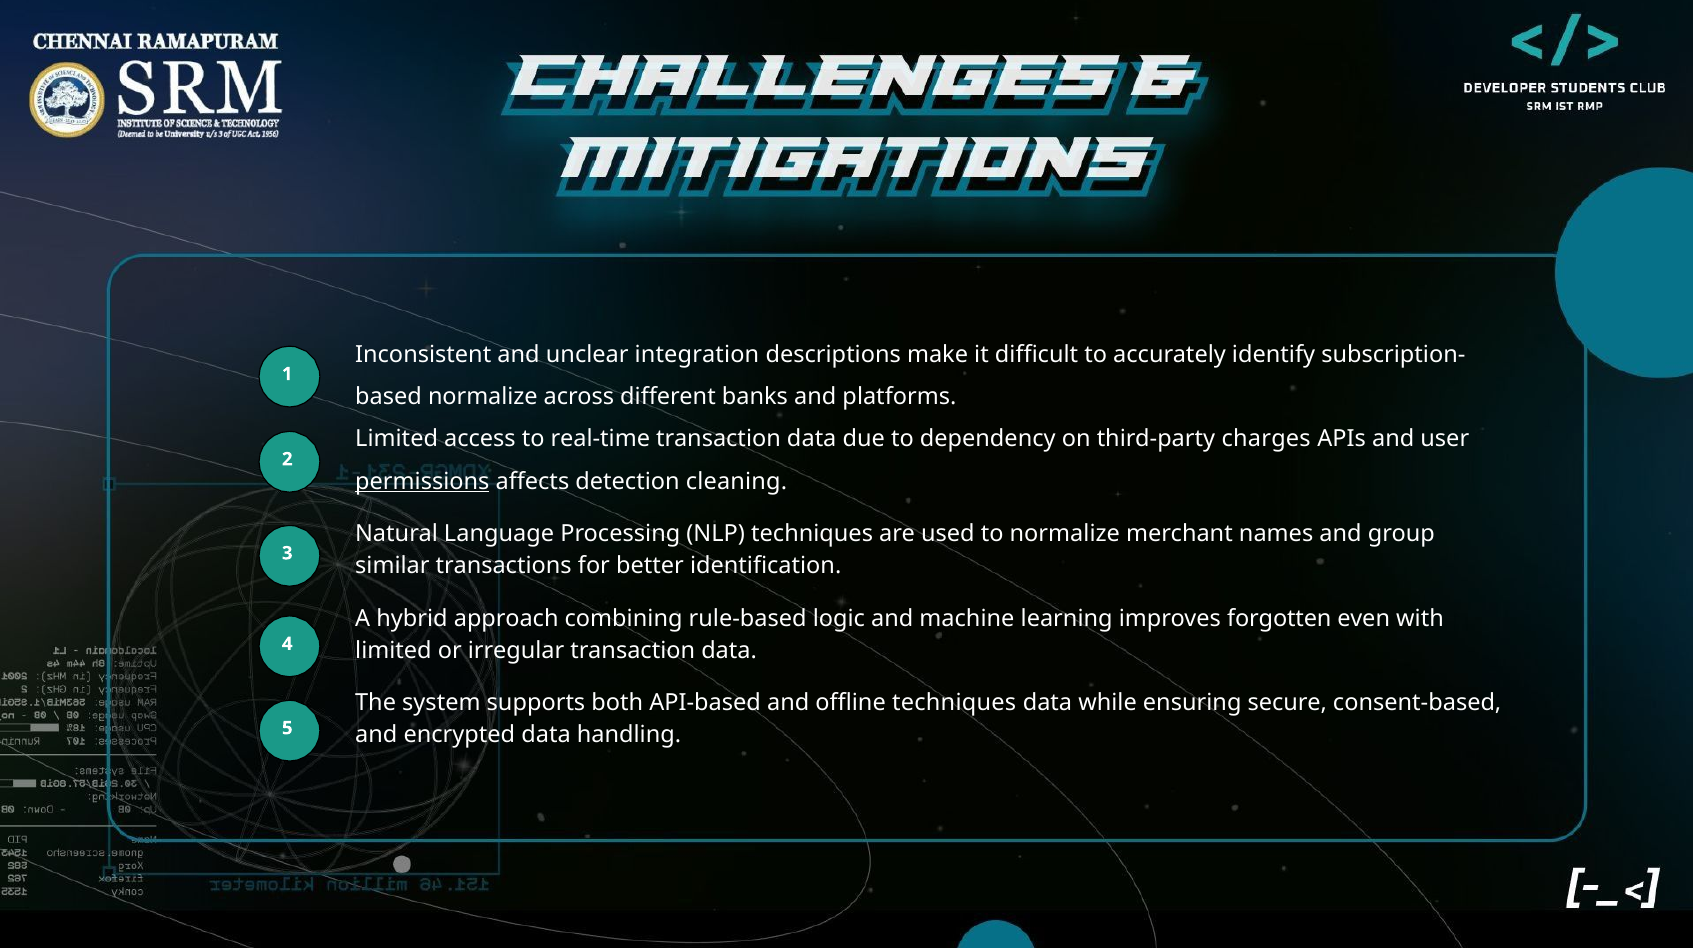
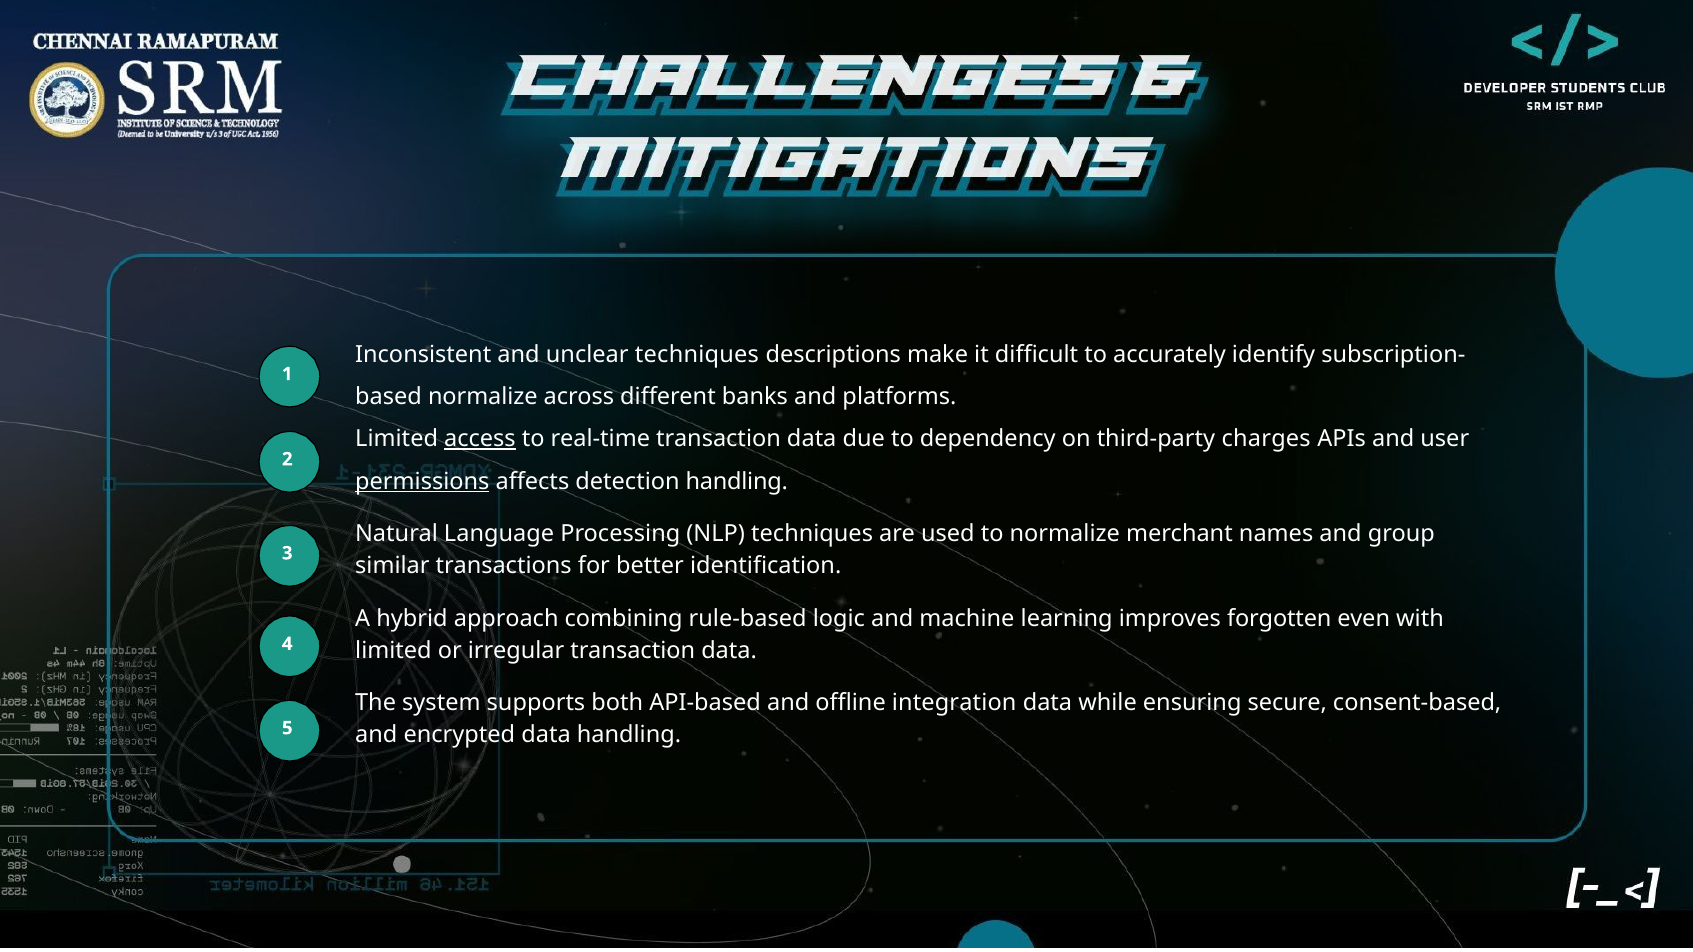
unclear integration: integration -> techniques
access underline: none -> present
detection cleaning: cleaning -> handling
offline techniques: techniques -> integration
